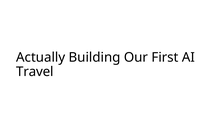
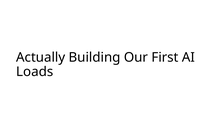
Travel: Travel -> Loads
